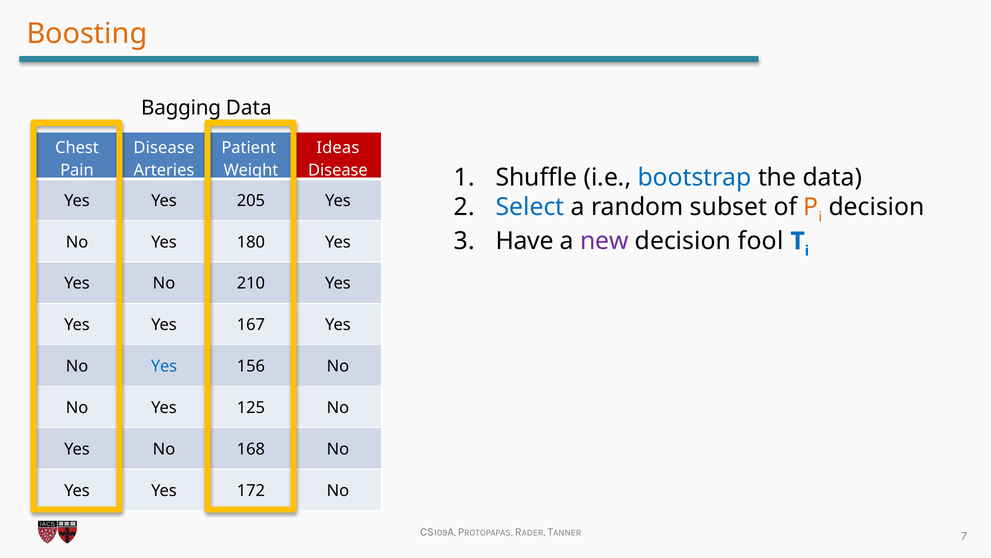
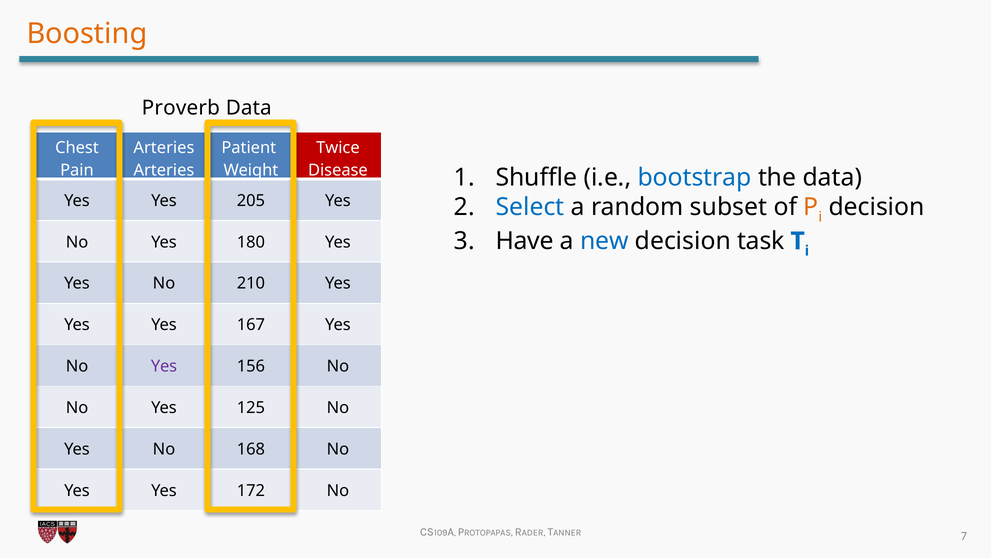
Bagging: Bagging -> Proverb
Disease at (164, 148): Disease -> Arteries
Ideas: Ideas -> Twice
new colour: purple -> blue
fool: fool -> task
Yes at (164, 366) colour: blue -> purple
